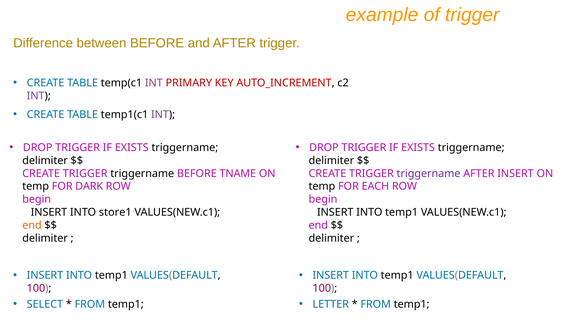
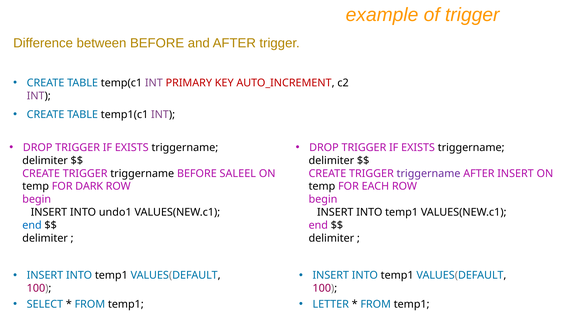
TNAME: TNAME -> SALEEL
store1: store1 -> undo1
end at (32, 225) colour: orange -> blue
